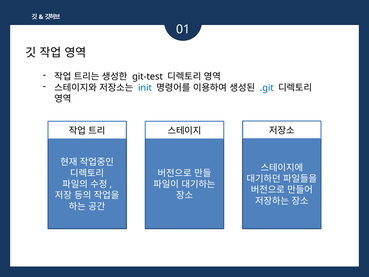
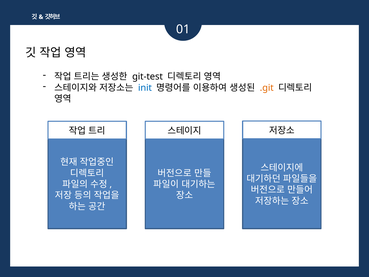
.git colour: blue -> orange
